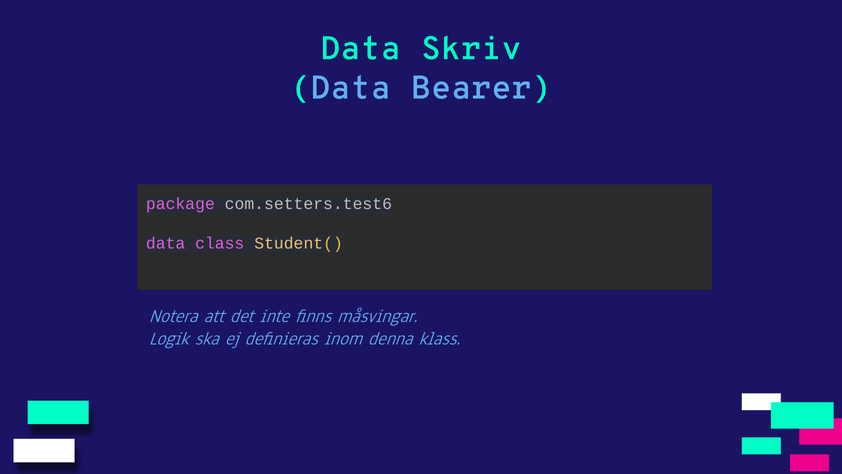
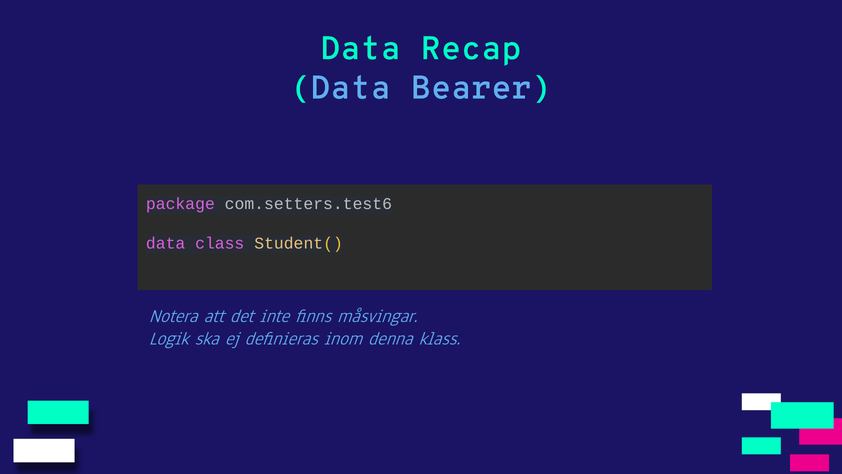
Skriv: Skriv -> Recap
